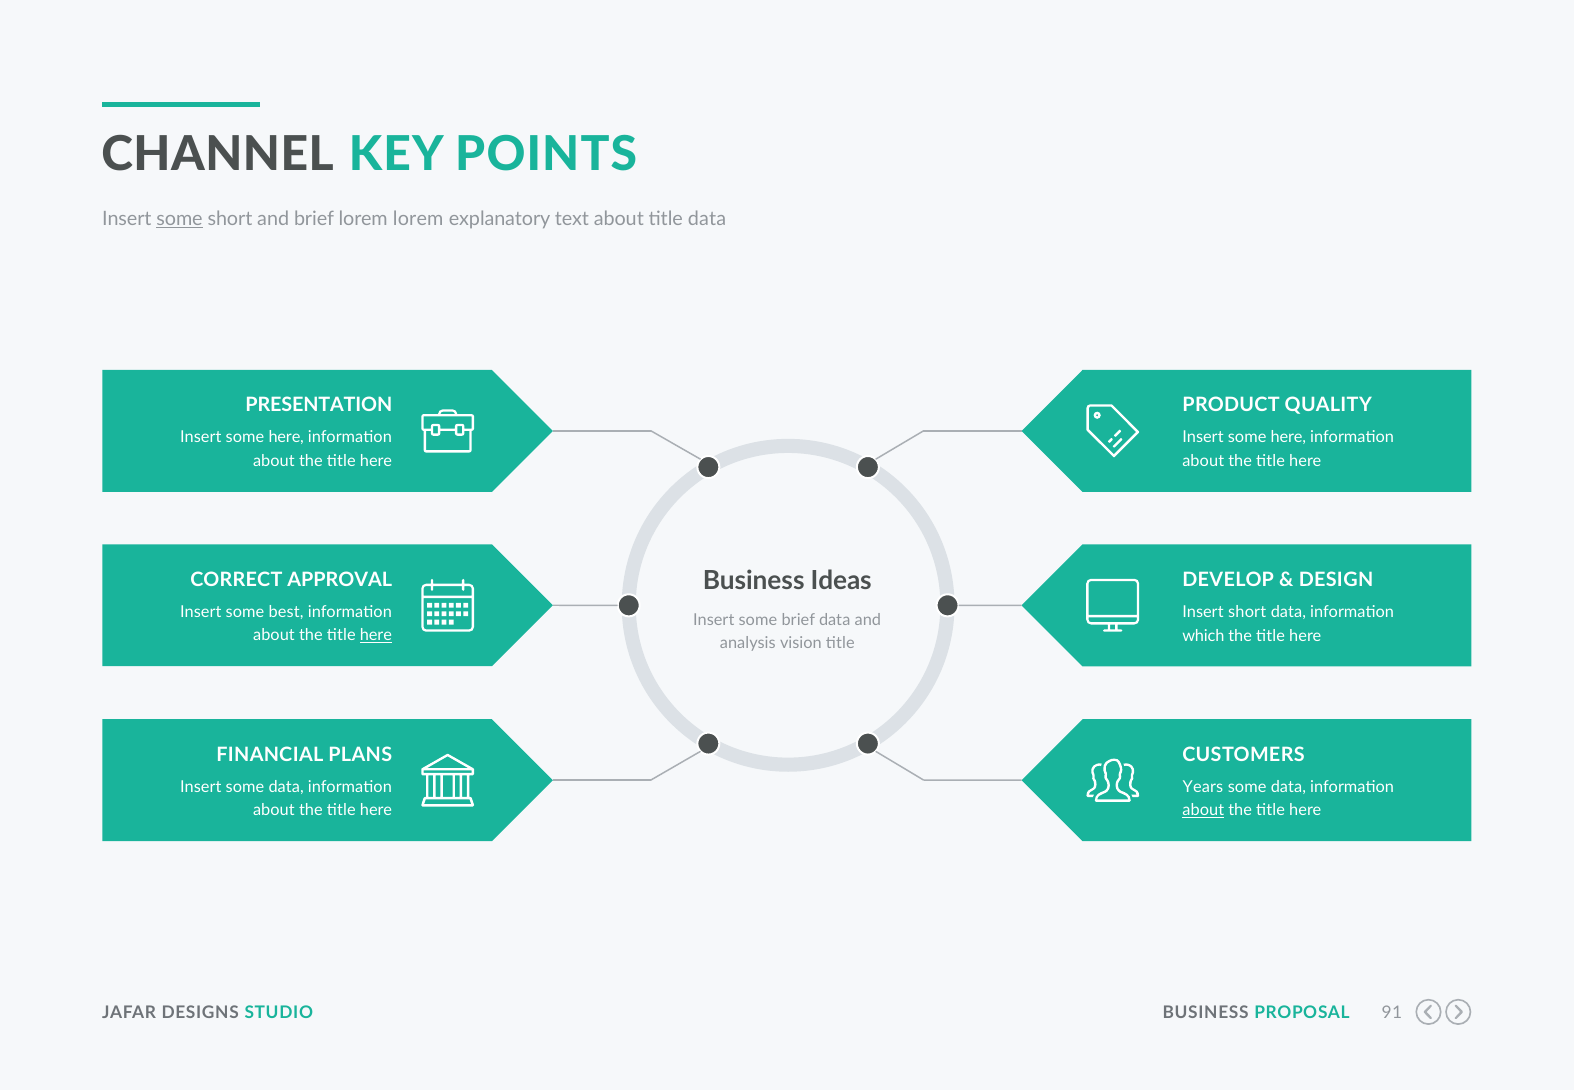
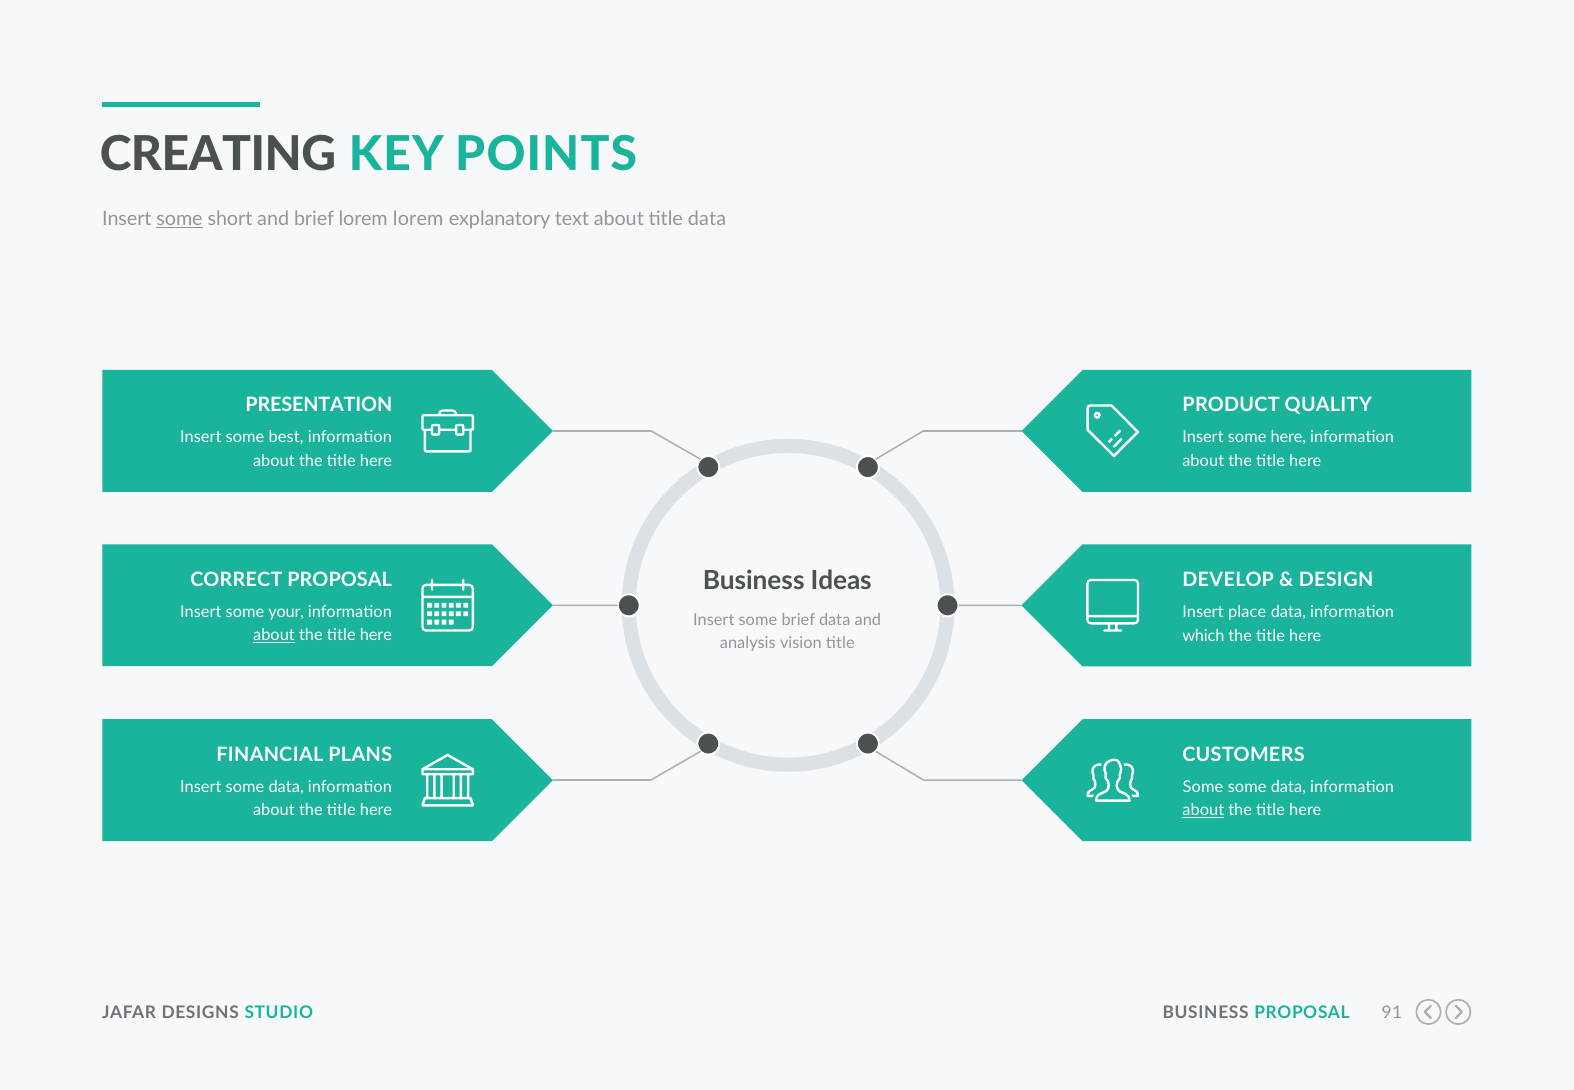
CHANNEL: CHANNEL -> CREATING
here at (286, 437): here -> best
CORRECT APPROVAL: APPROVAL -> PROPOSAL
best: best -> your
Insert short: short -> place
about at (274, 635) underline: none -> present
here at (376, 635) underline: present -> none
Years at (1203, 787): Years -> Some
